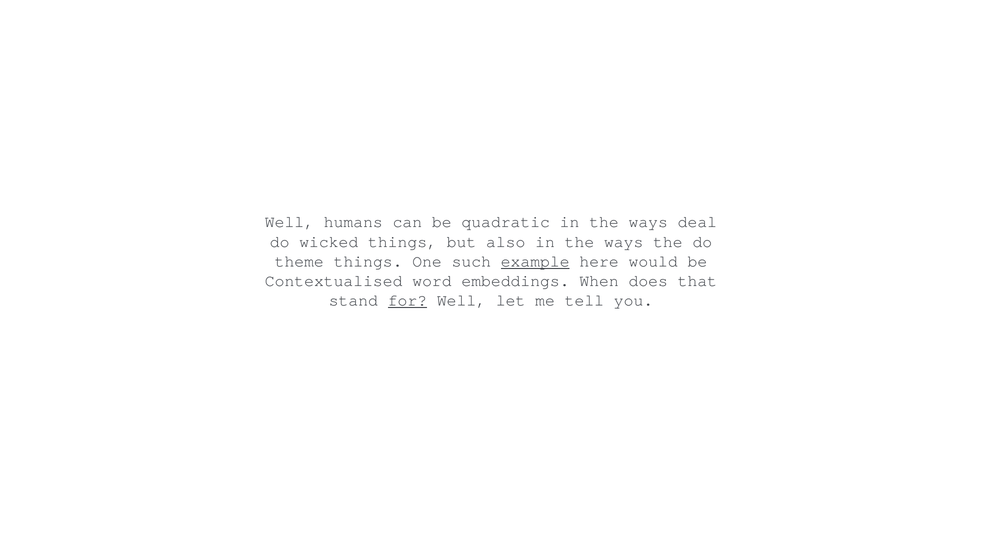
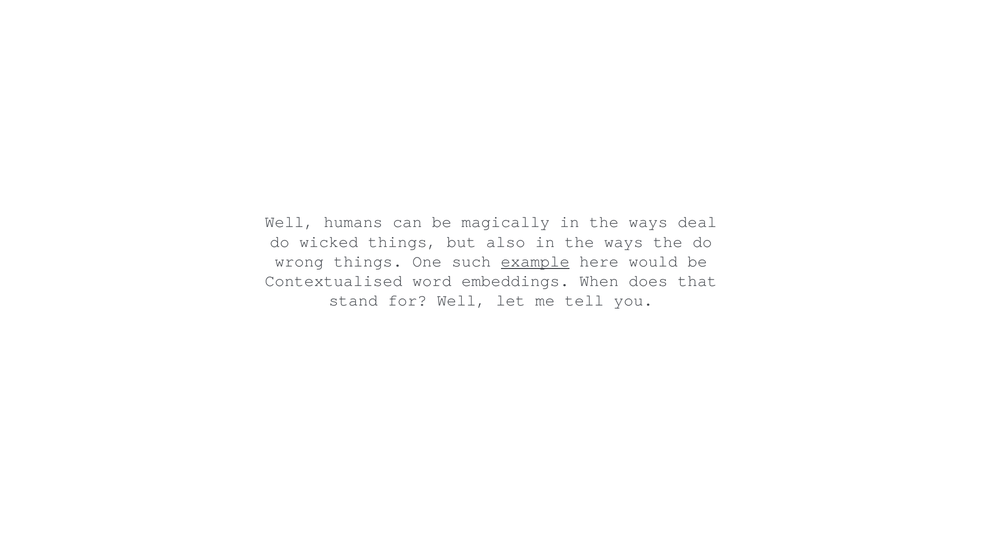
quadratic: quadratic -> magically
theme: theme -> wrong
for underline: present -> none
